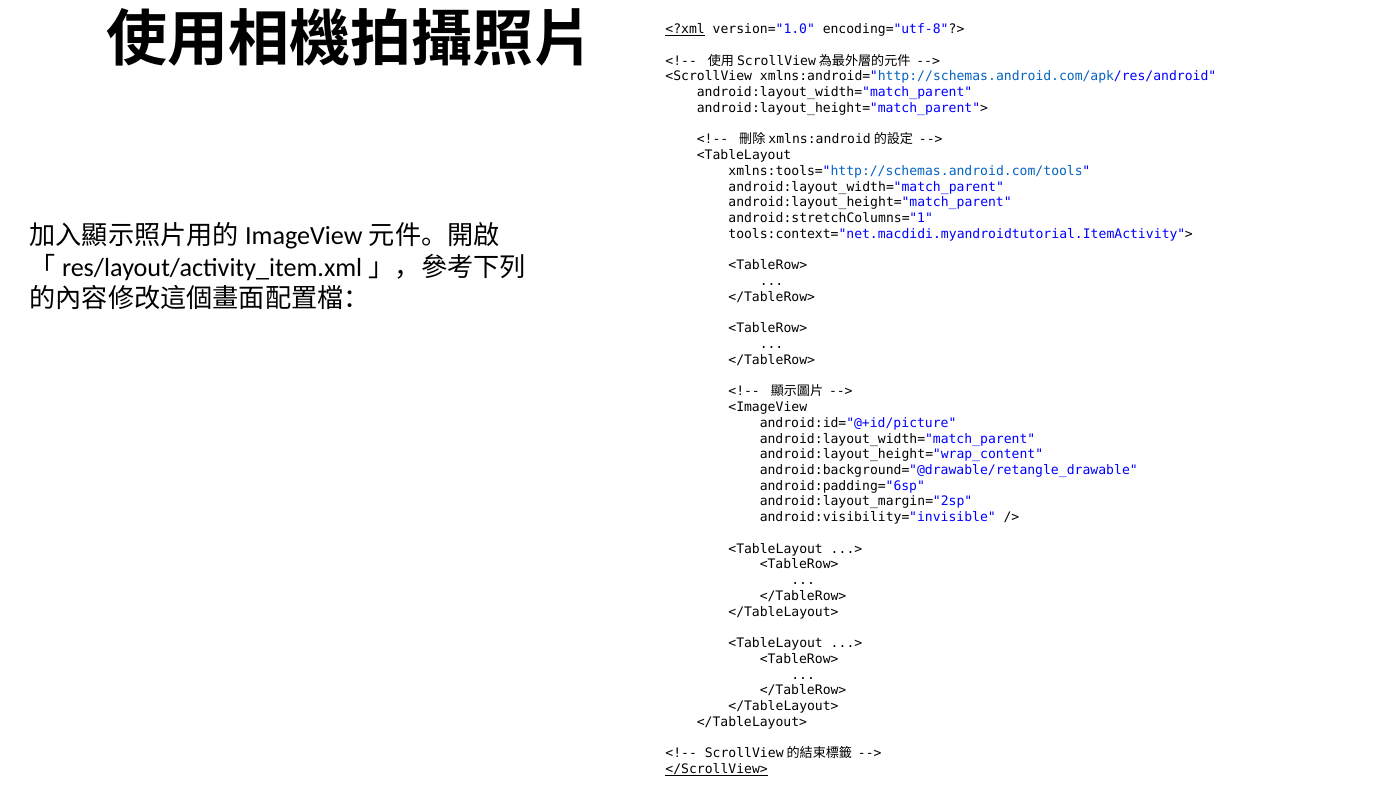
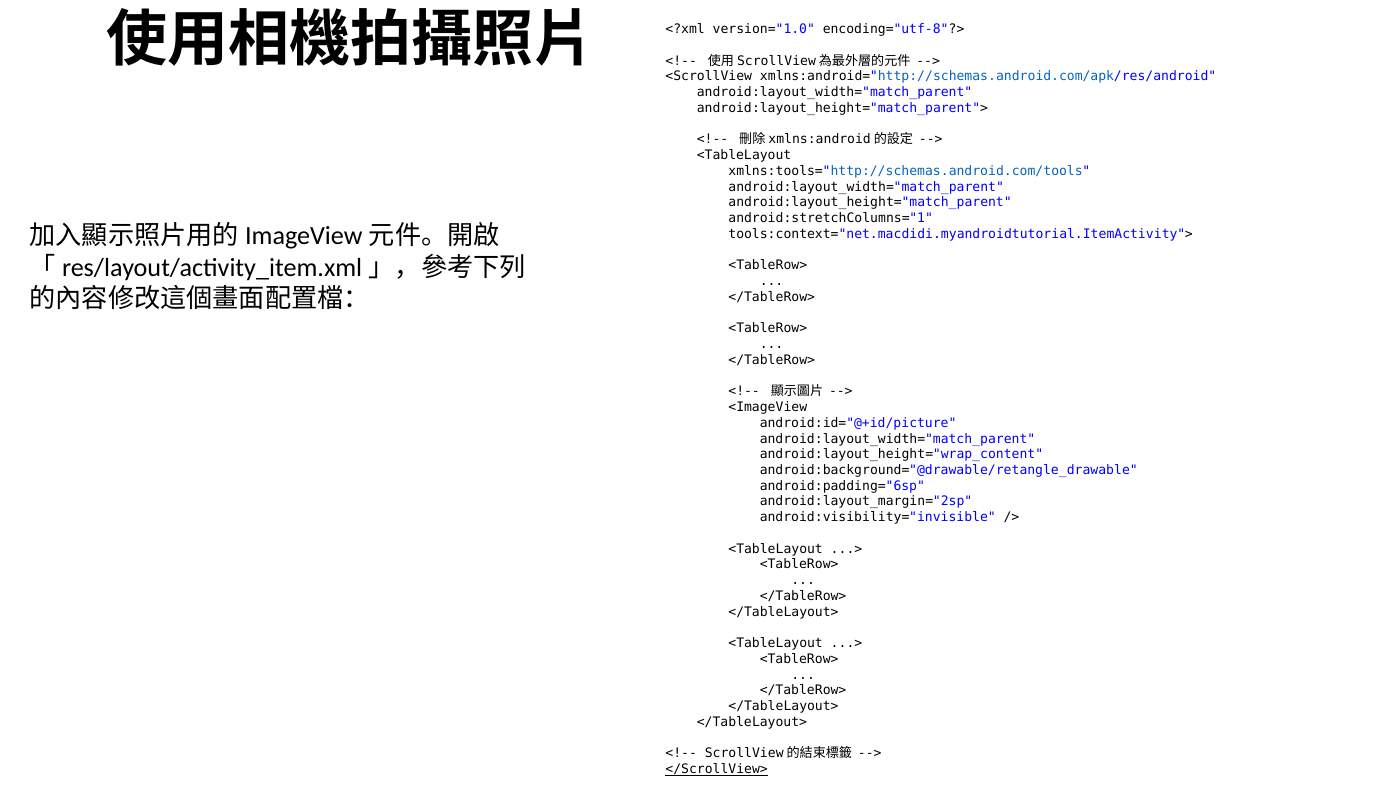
<?xml underline: present -> none
